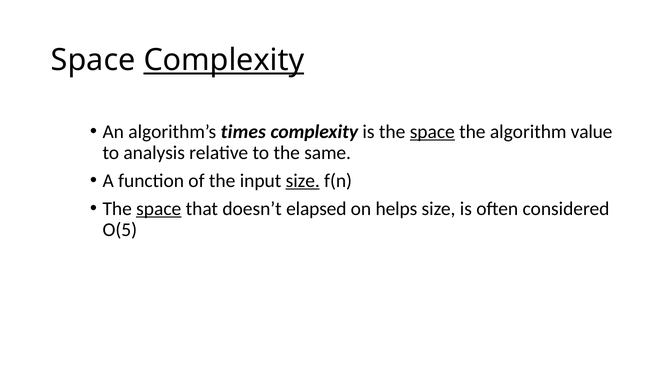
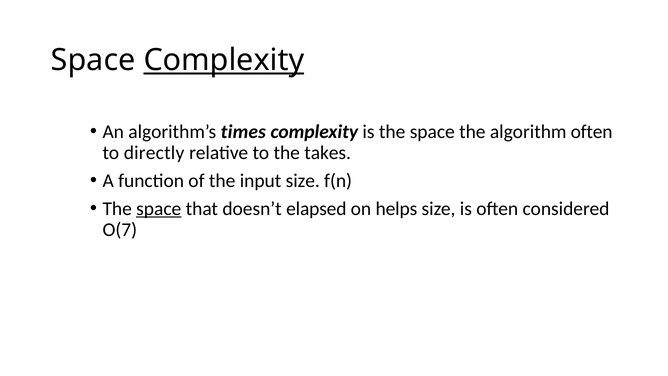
space at (432, 132) underline: present -> none
algorithm value: value -> often
analysis: analysis -> directly
same: same -> takes
size at (303, 181) underline: present -> none
O(5: O(5 -> O(7
